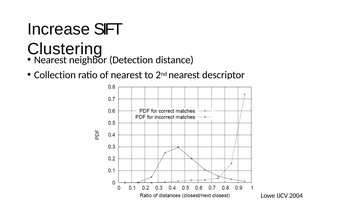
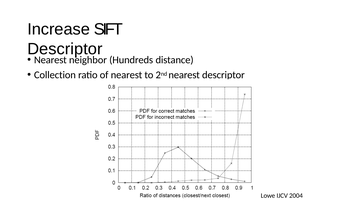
Clustering at (65, 49): Clustering -> Descriptor
Detection: Detection -> Hundreds
